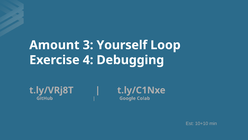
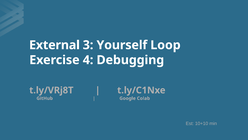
Amount: Amount -> External
